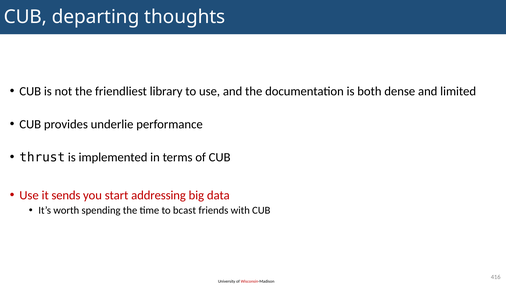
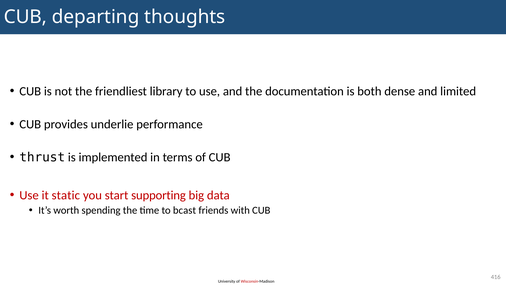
sends: sends -> static
addressing: addressing -> supporting
